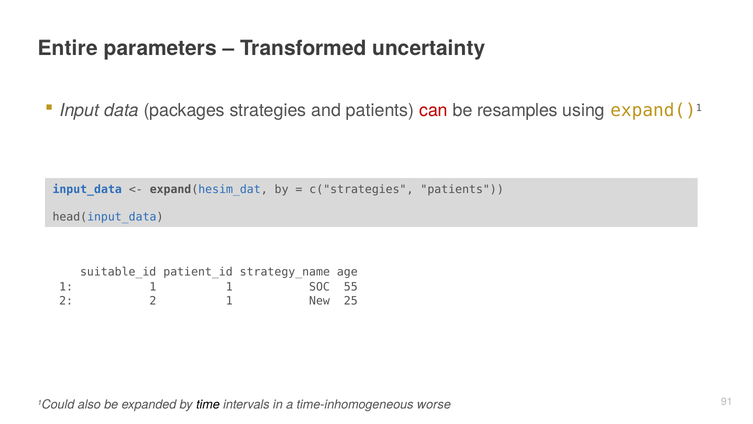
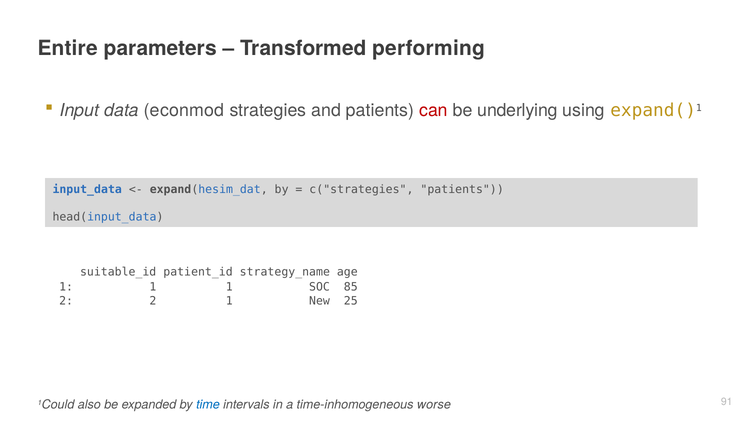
uncertainty: uncertainty -> performing
packages: packages -> econmod
resamples: resamples -> underlying
55: 55 -> 85
time colour: black -> blue
